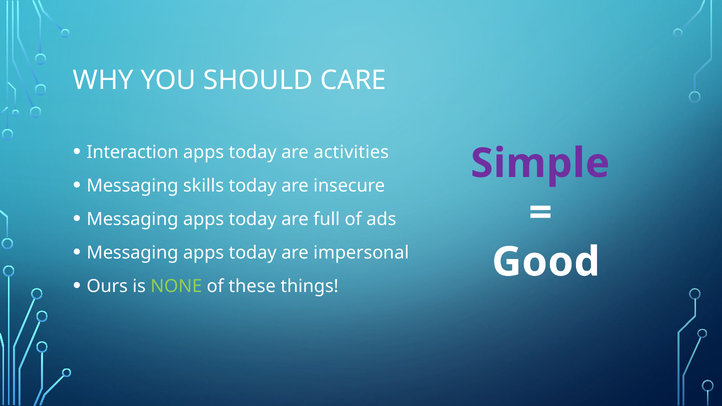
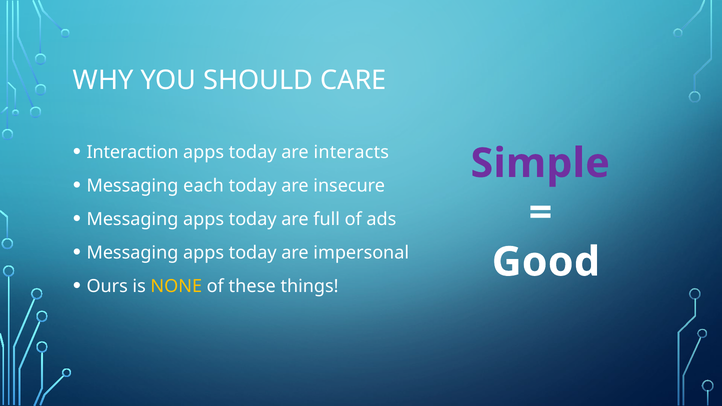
activities: activities -> interacts
skills: skills -> each
NONE colour: light green -> yellow
